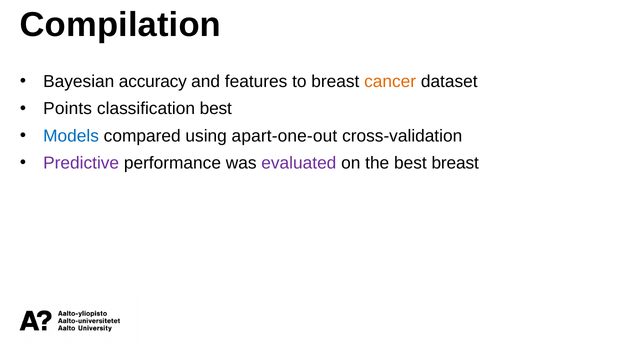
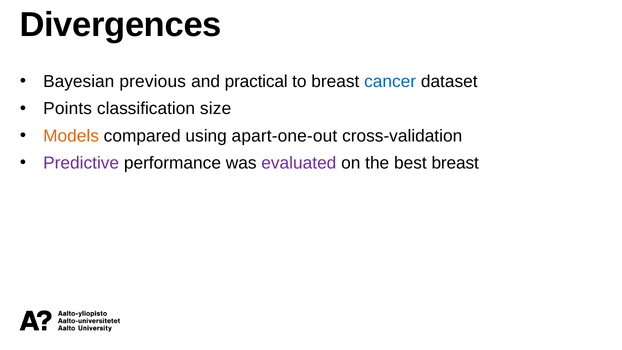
Compilation: Compilation -> Divergences
accuracy: accuracy -> previous
features: features -> practical
cancer colour: orange -> blue
classification best: best -> size
Models colour: blue -> orange
